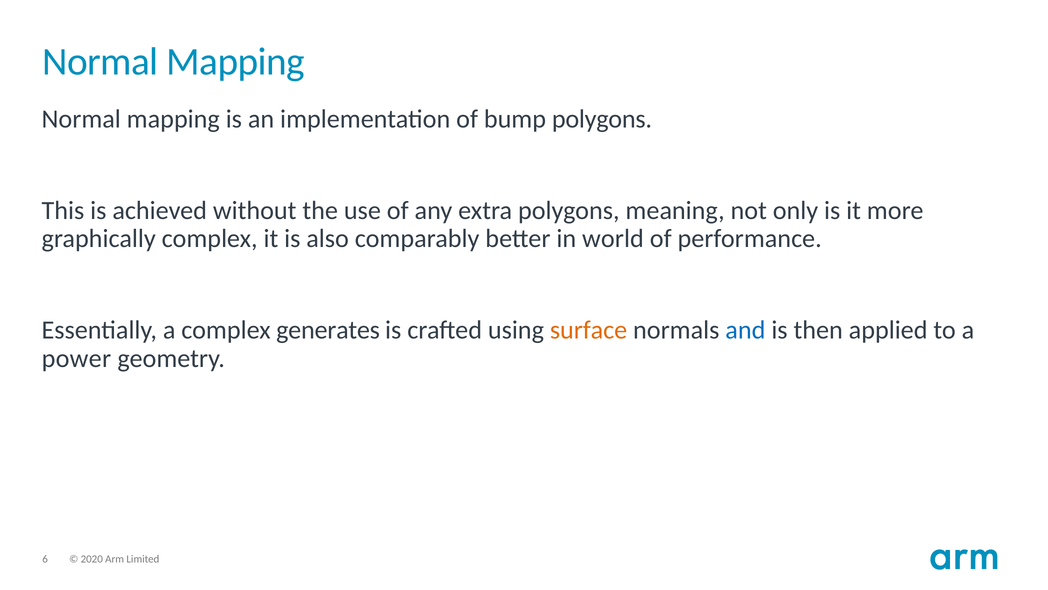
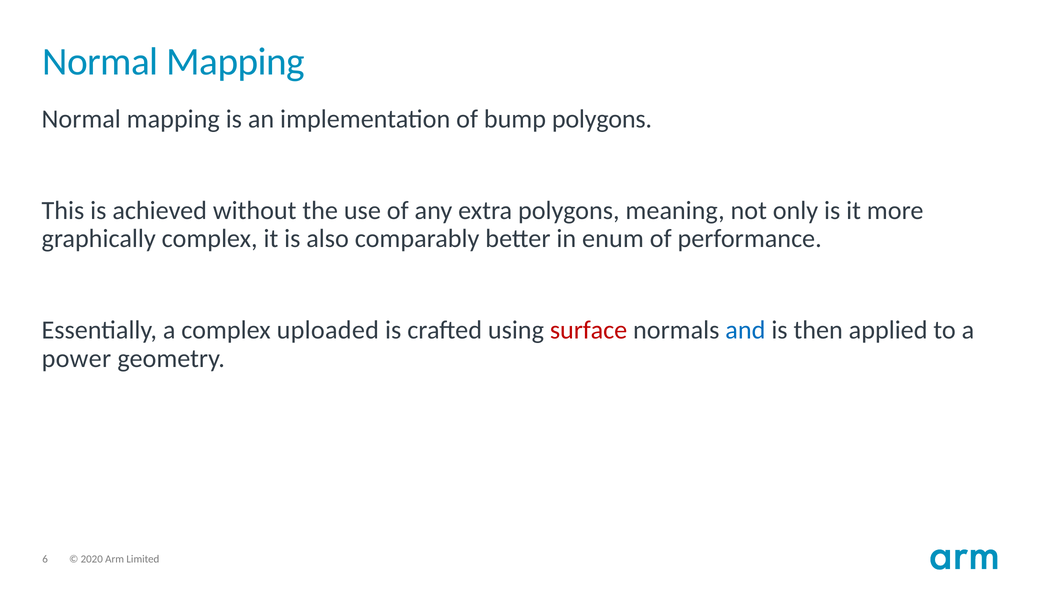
world: world -> enum
generates: generates -> uploaded
surface colour: orange -> red
